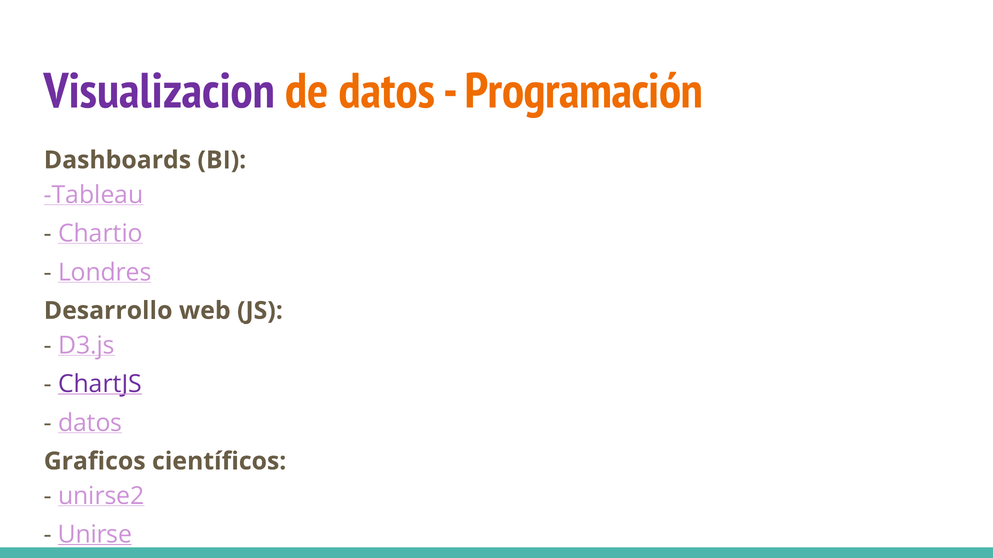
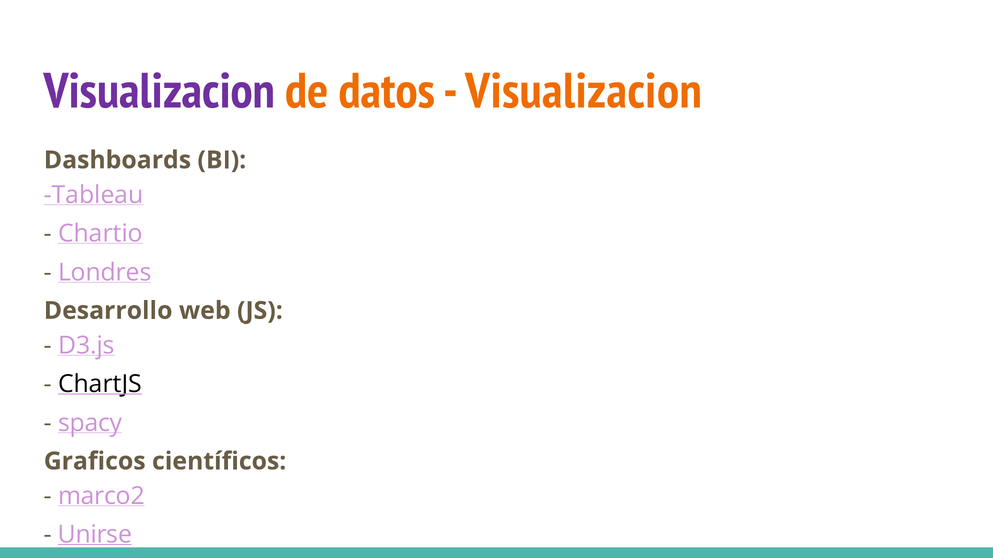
Programación at (584, 92): Programación -> Visualizacion
ChartJS colour: purple -> black
datos at (90, 423): datos -> spacy
unirse2: unirse2 -> marco2
